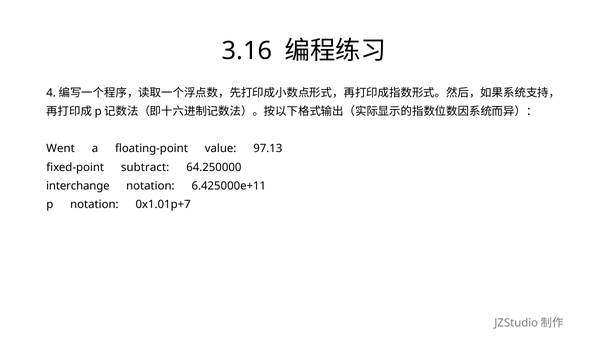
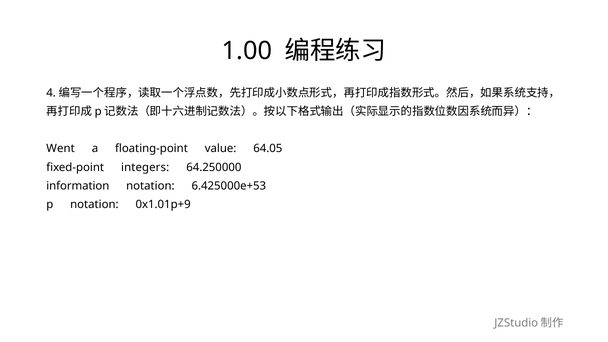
3.16: 3.16 -> 1.00
97.13: 97.13 -> 64.05
subtract: subtract -> integers
interchange: interchange -> information
6.425000e+11: 6.425000e+11 -> 6.425000e+53
0x1.01p+7: 0x1.01p+7 -> 0x1.01p+9
